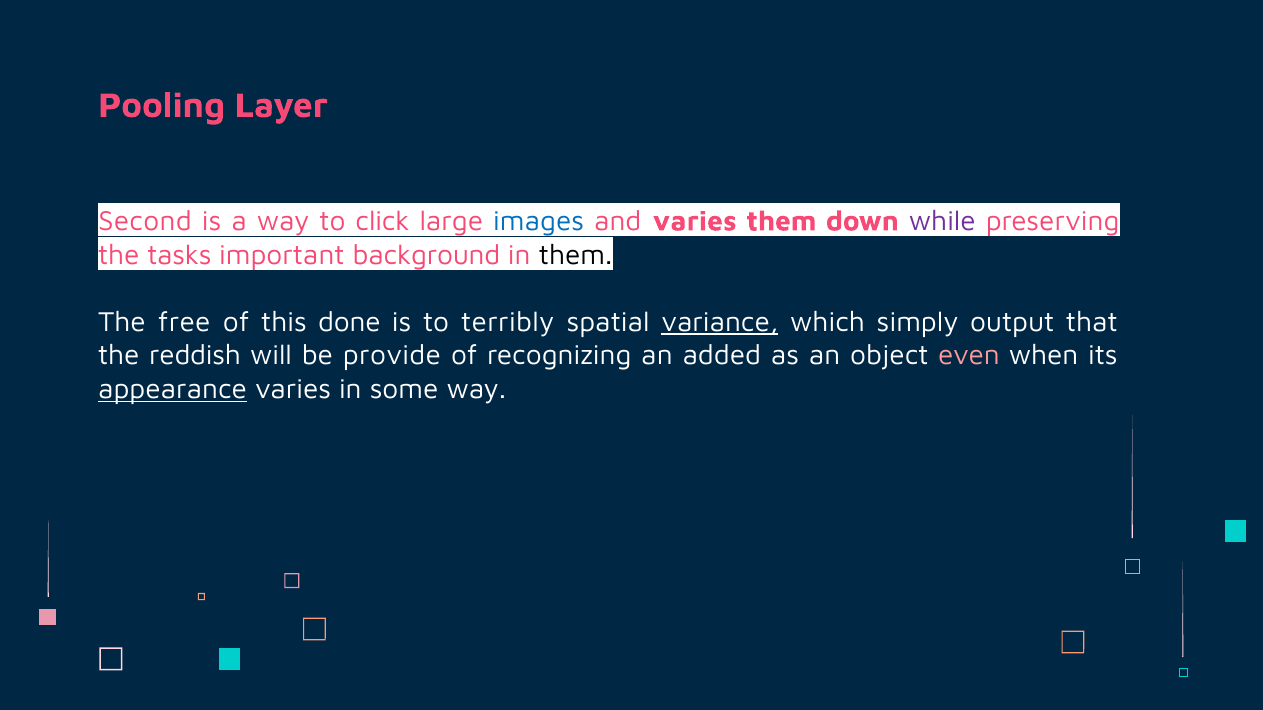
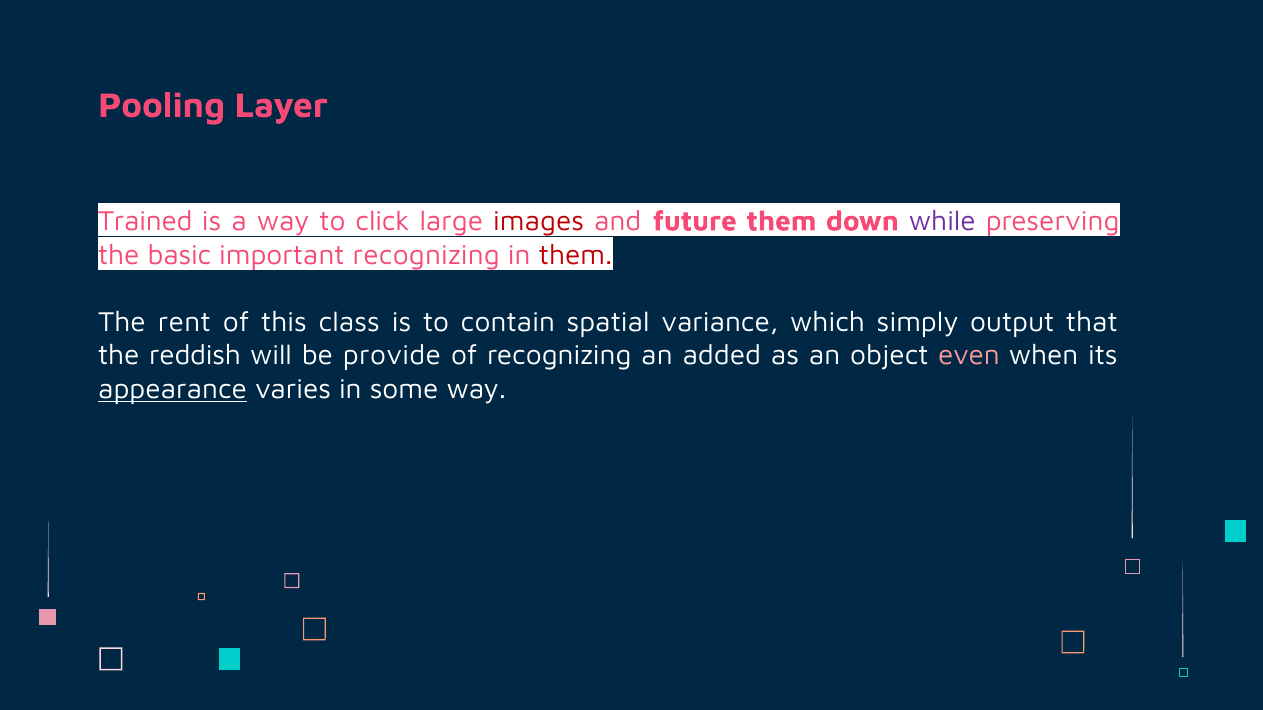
Second: Second -> Trained
images colour: blue -> red
and varies: varies -> future
tasks: tasks -> basic
important background: background -> recognizing
them at (576, 255) colour: black -> red
free: free -> rent
done: done -> class
terribly: terribly -> contain
variance underline: present -> none
